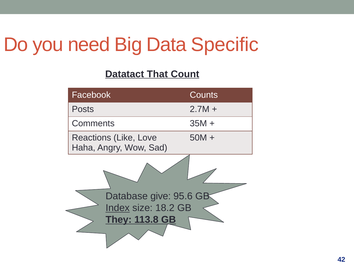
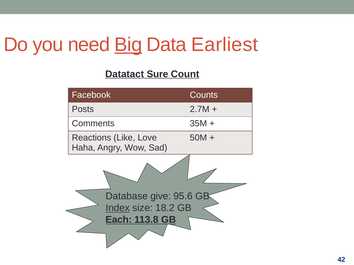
Big underline: none -> present
Specific: Specific -> Earliest
That: That -> Sure
They: They -> Each
